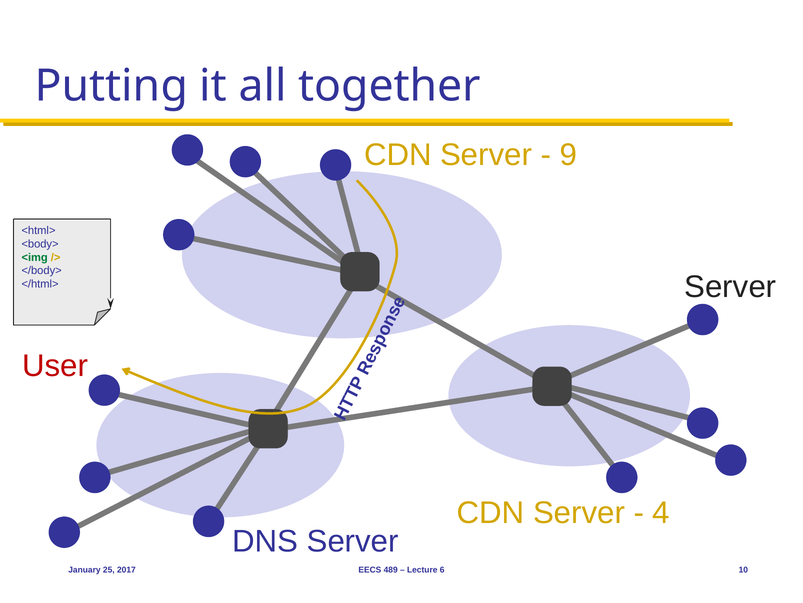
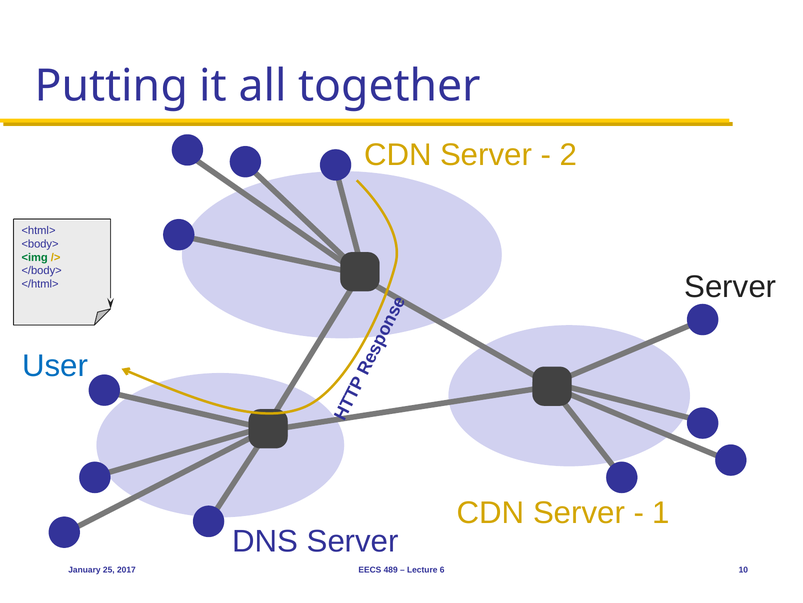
9: 9 -> 2
User colour: red -> blue
4: 4 -> 1
